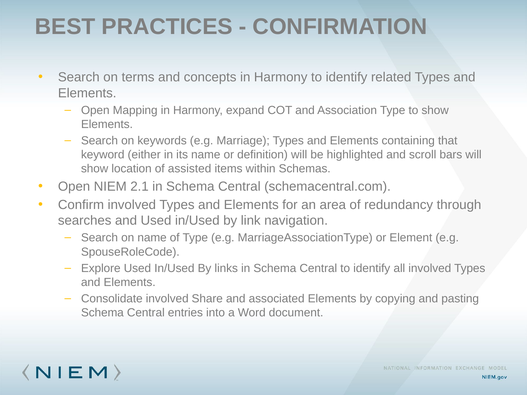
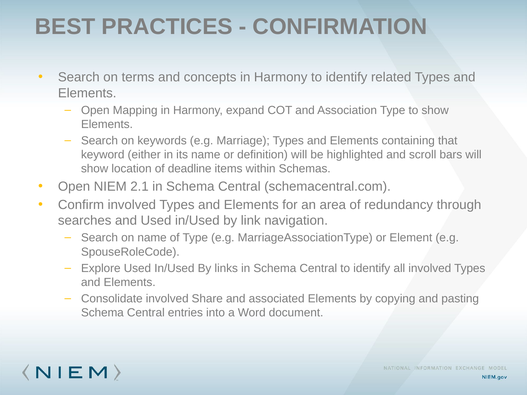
assisted: assisted -> deadline
